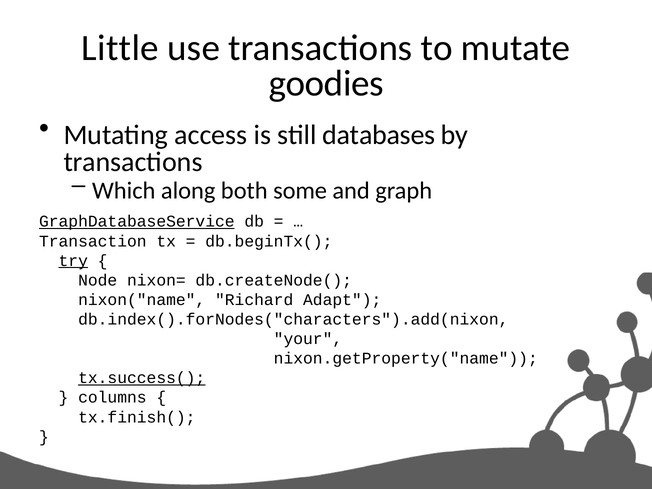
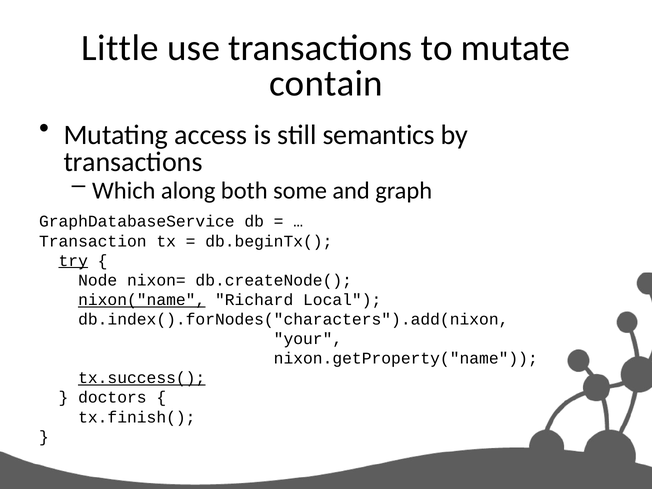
goodies: goodies -> contain
databases: databases -> semantics
GraphDatabaseService underline: present -> none
nixon("name underline: none -> present
Adapt: Adapt -> Local
columns: columns -> doctors
